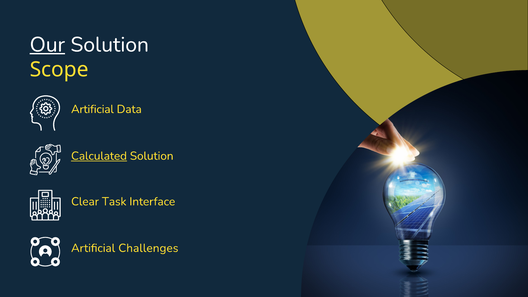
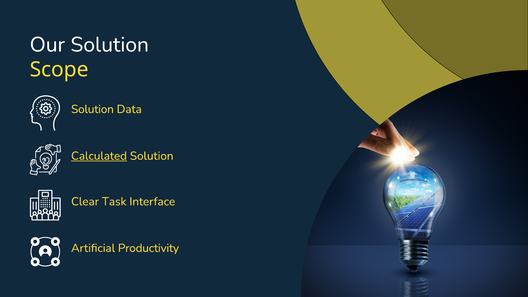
Our underline: present -> none
Artificial at (92, 109): Artificial -> Solution
Challenges: Challenges -> Productivity
